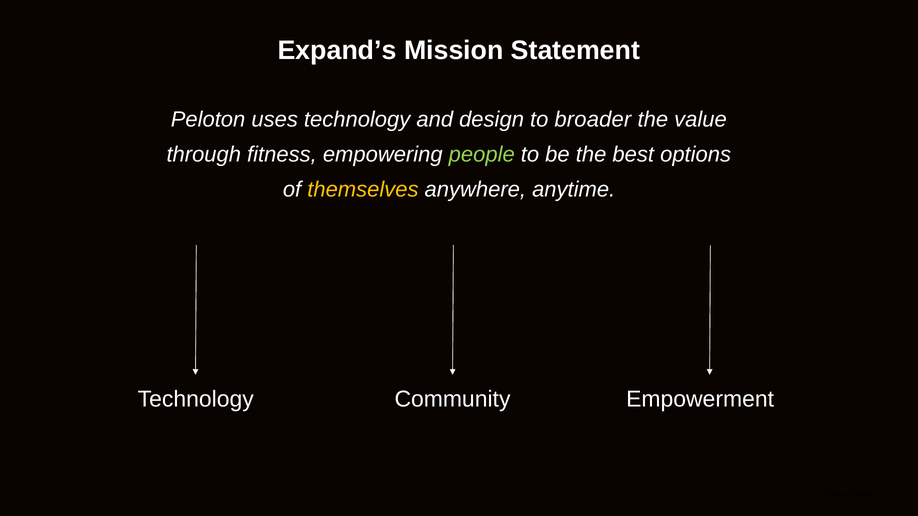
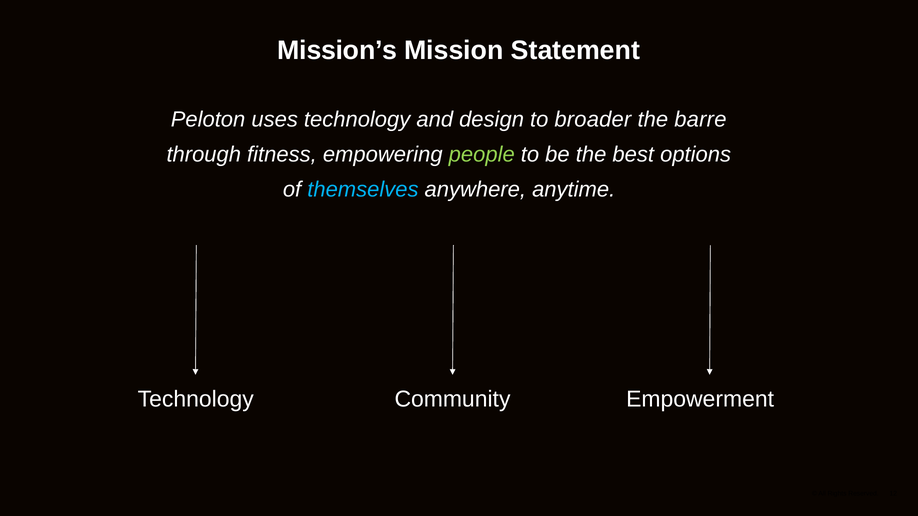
Expand’s: Expand’s -> Mission’s
value: value -> barre
themselves colour: yellow -> light blue
